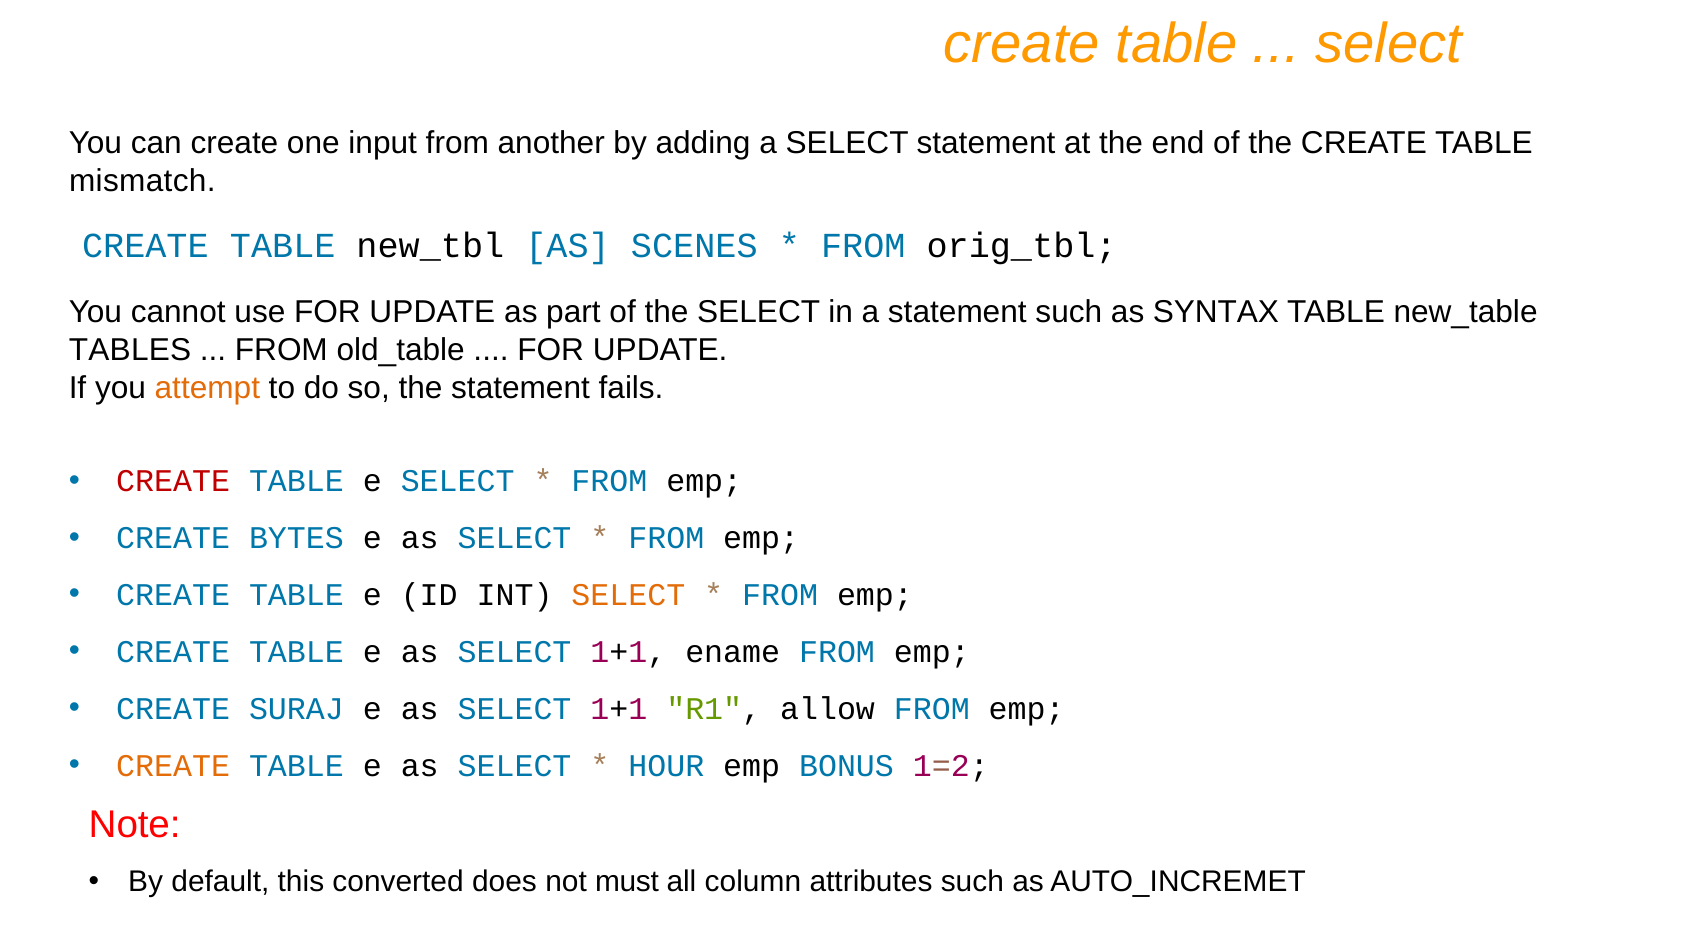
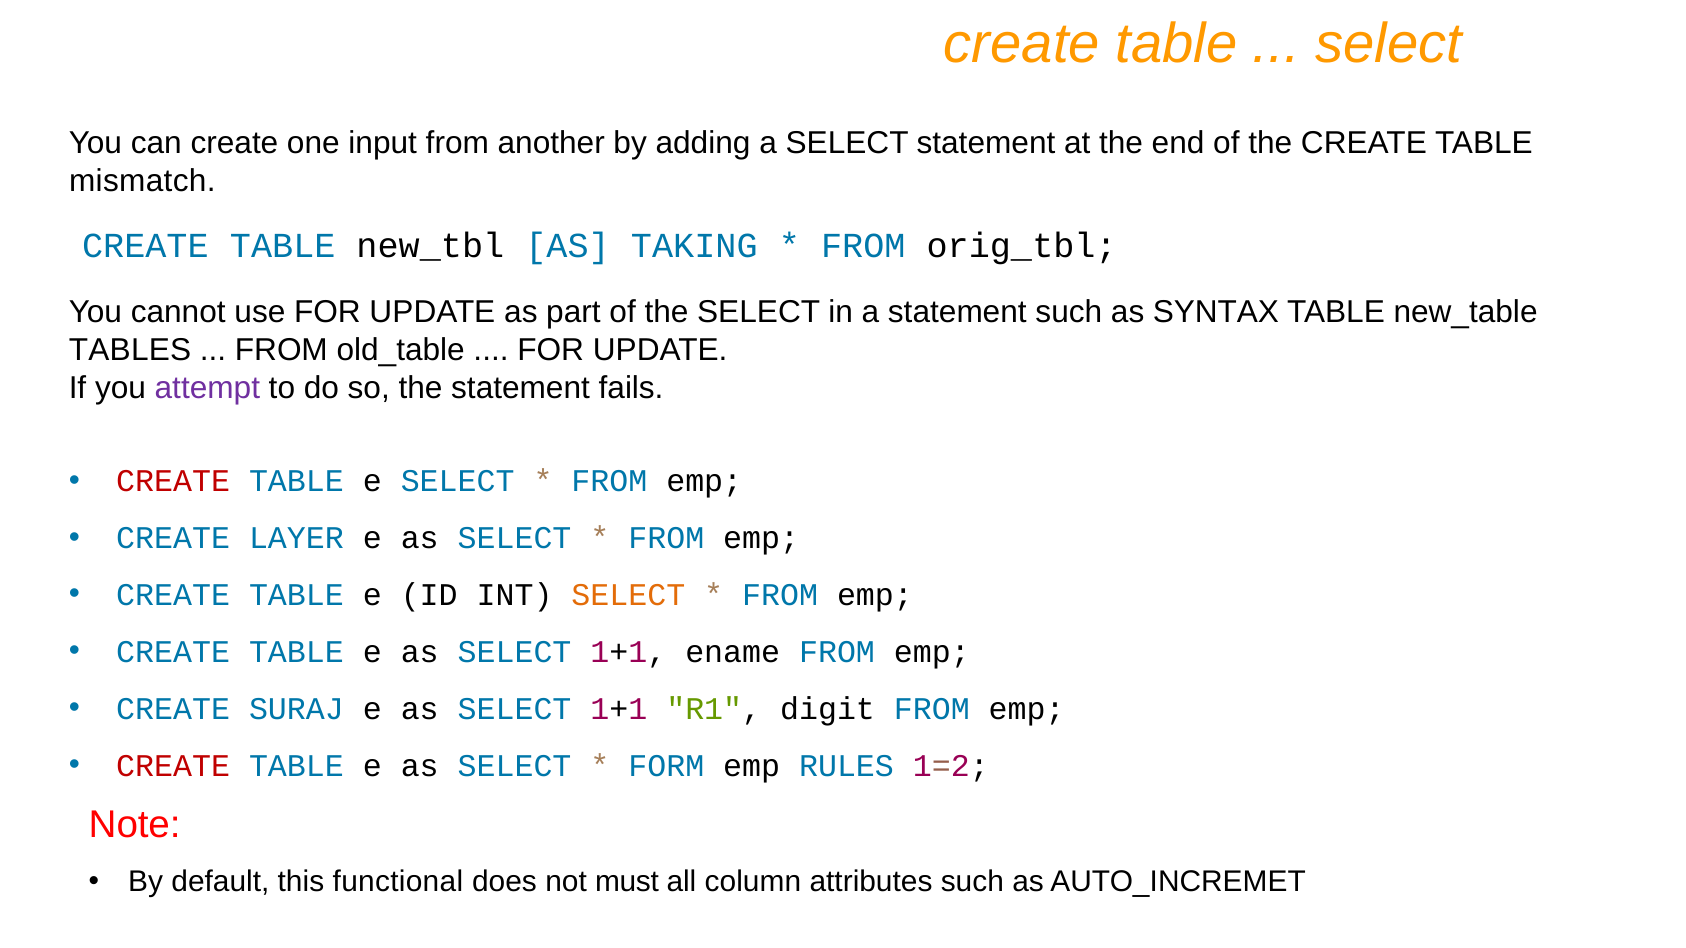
SCENES: SCENES -> TAKING
attempt colour: orange -> purple
BYTES: BYTES -> LAYER
allow: allow -> digit
CREATE at (173, 766) colour: orange -> red
HOUR: HOUR -> FORM
BONUS: BONUS -> RULES
converted: converted -> functional
